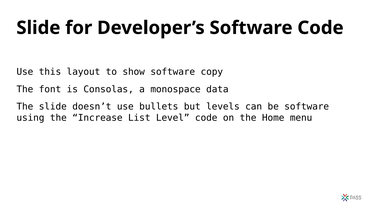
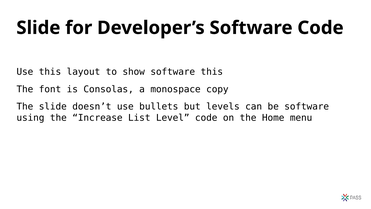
software copy: copy -> this
data: data -> copy
